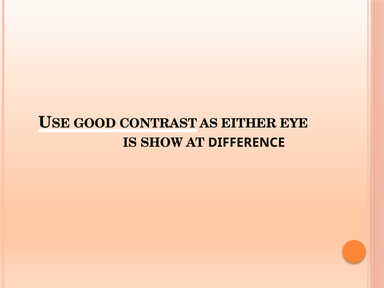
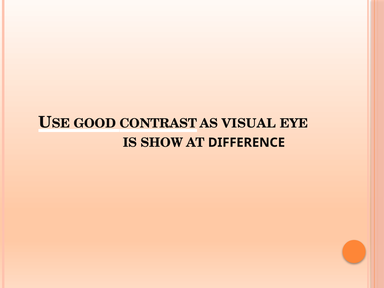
EITHER: EITHER -> VISUAL
